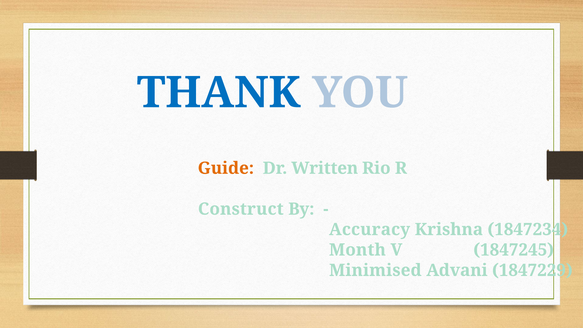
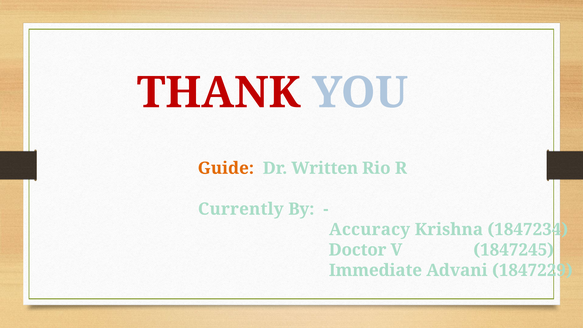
THANK colour: blue -> red
Construct: Construct -> Currently
Month: Month -> Doctor
Minimised: Minimised -> Immediate
